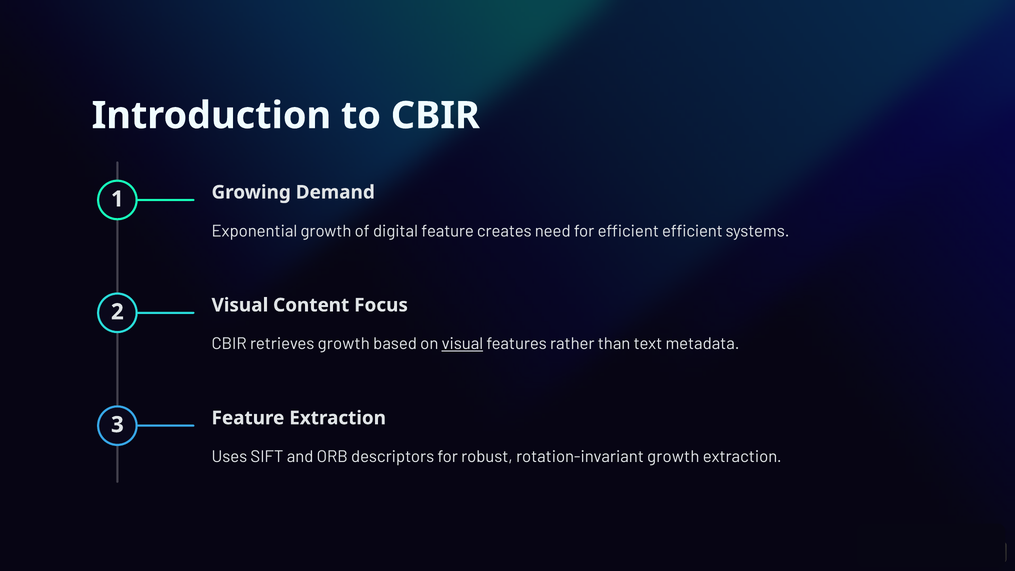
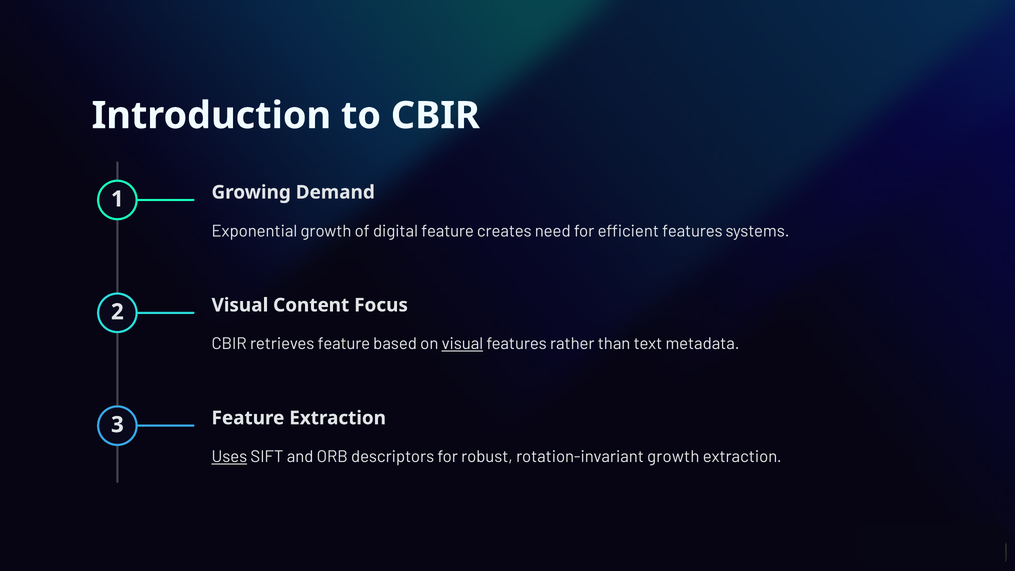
efficient efficient: efficient -> features
retrieves growth: growth -> feature
Uses underline: none -> present
